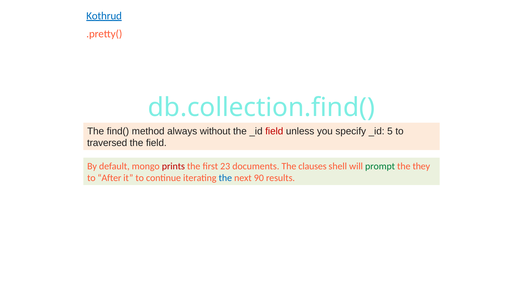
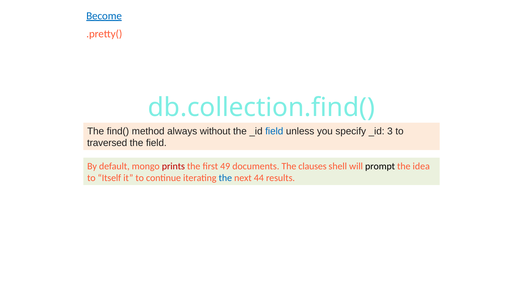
Kothrud: Kothrud -> Become
field at (274, 131) colour: red -> blue
5: 5 -> 3
23: 23 -> 49
prompt colour: green -> black
they: they -> idea
After: After -> Itself
90: 90 -> 44
